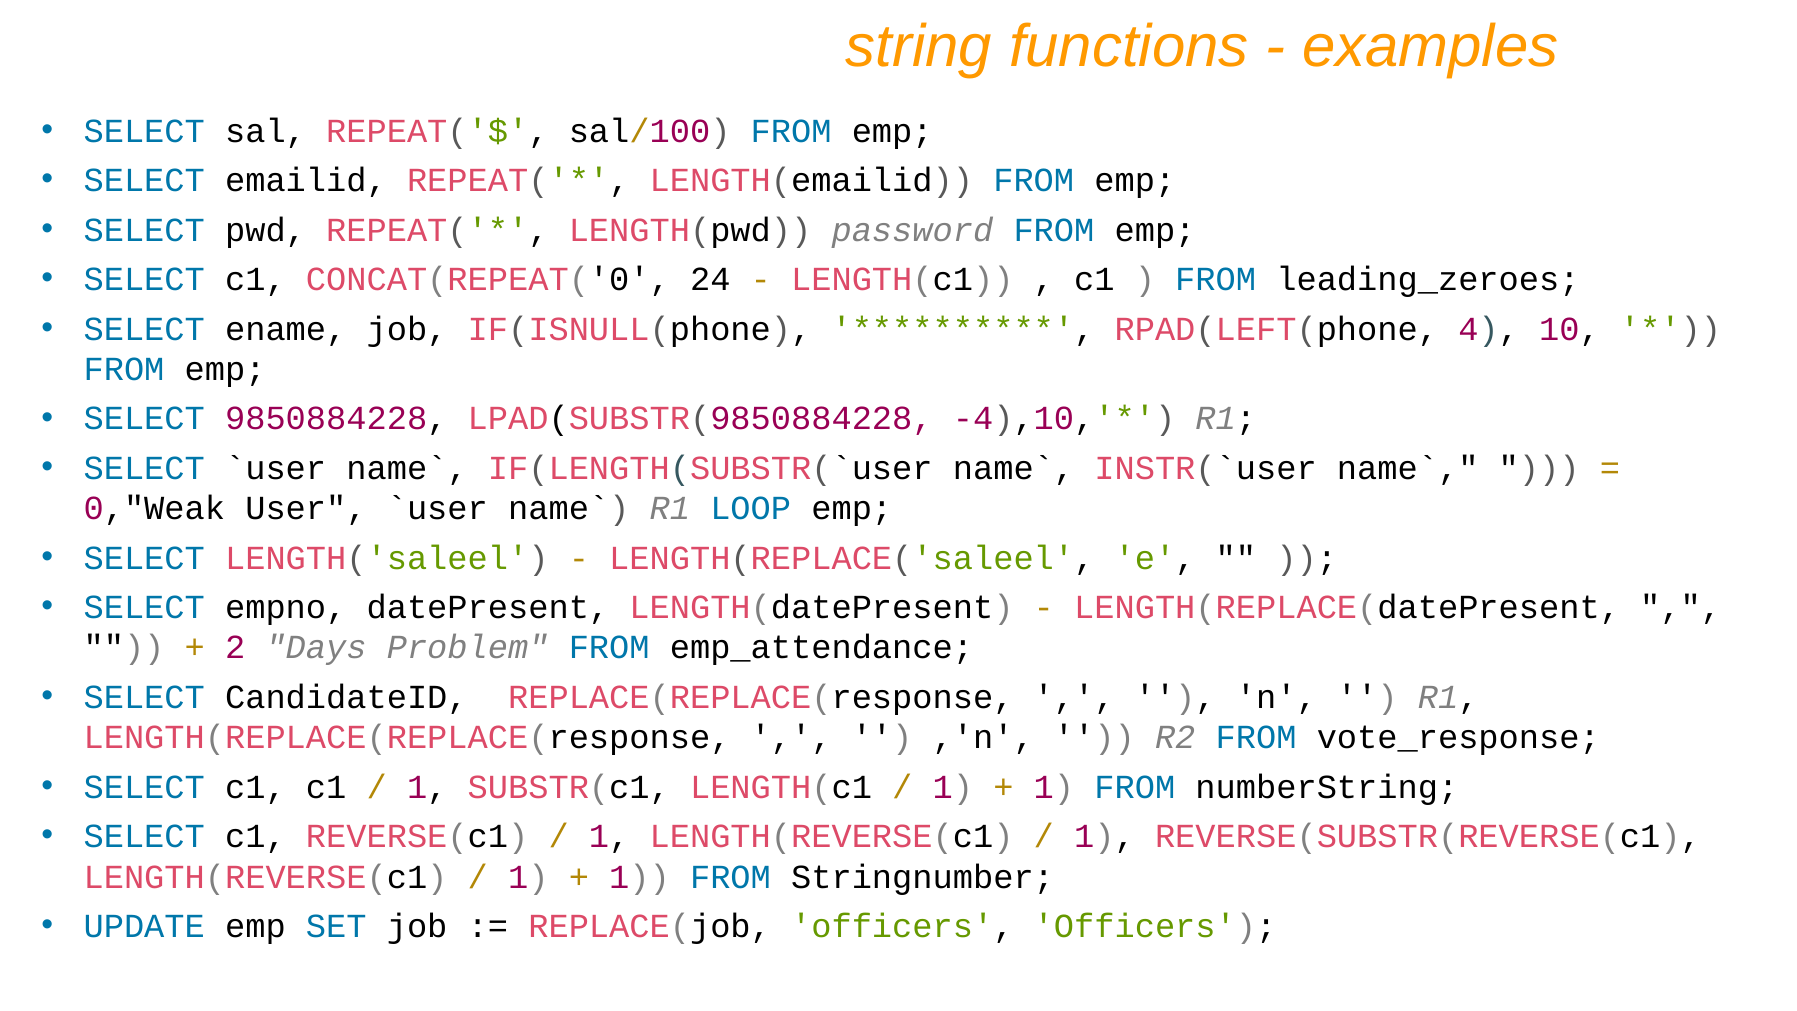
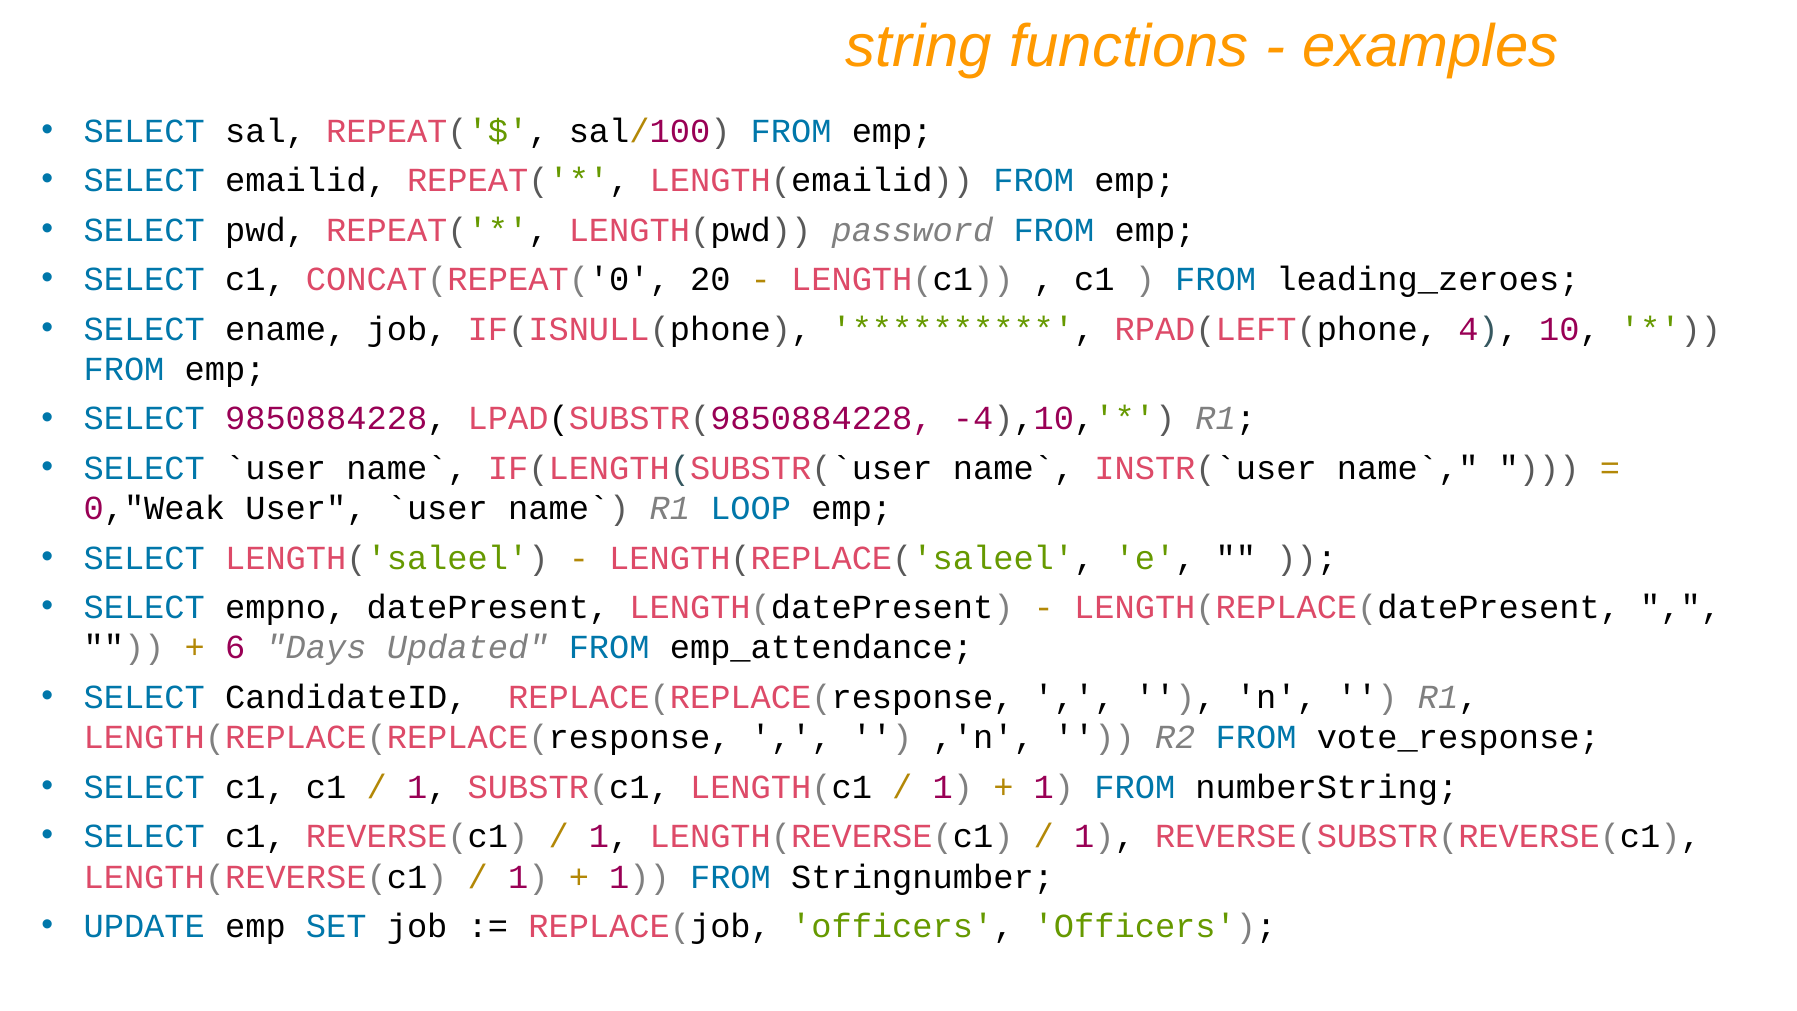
24: 24 -> 20
2: 2 -> 6
Problem: Problem -> Updated
